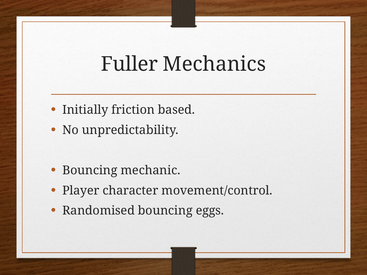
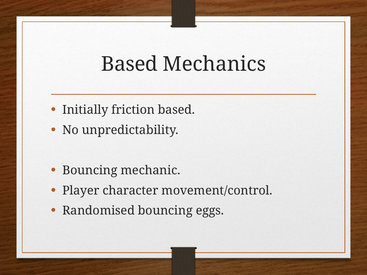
Fuller at (129, 64): Fuller -> Based
